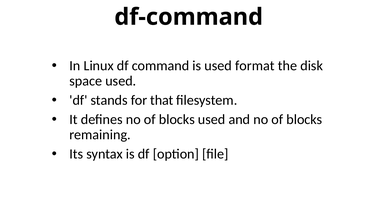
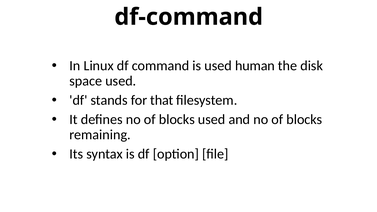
format: format -> human
